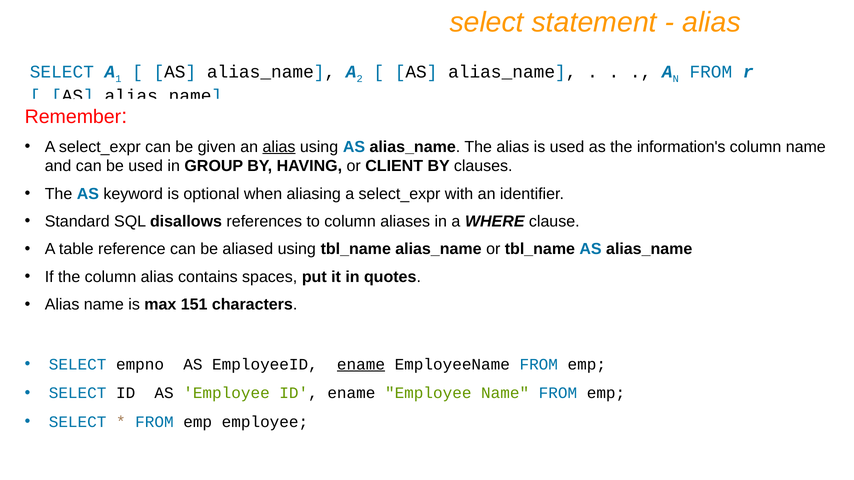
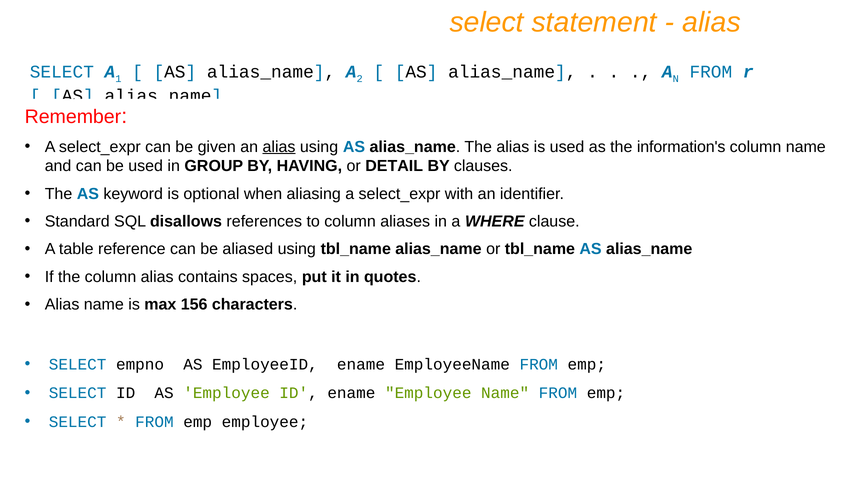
CLIENT: CLIENT -> DETAIL
151: 151 -> 156
ename at (361, 365) underline: present -> none
